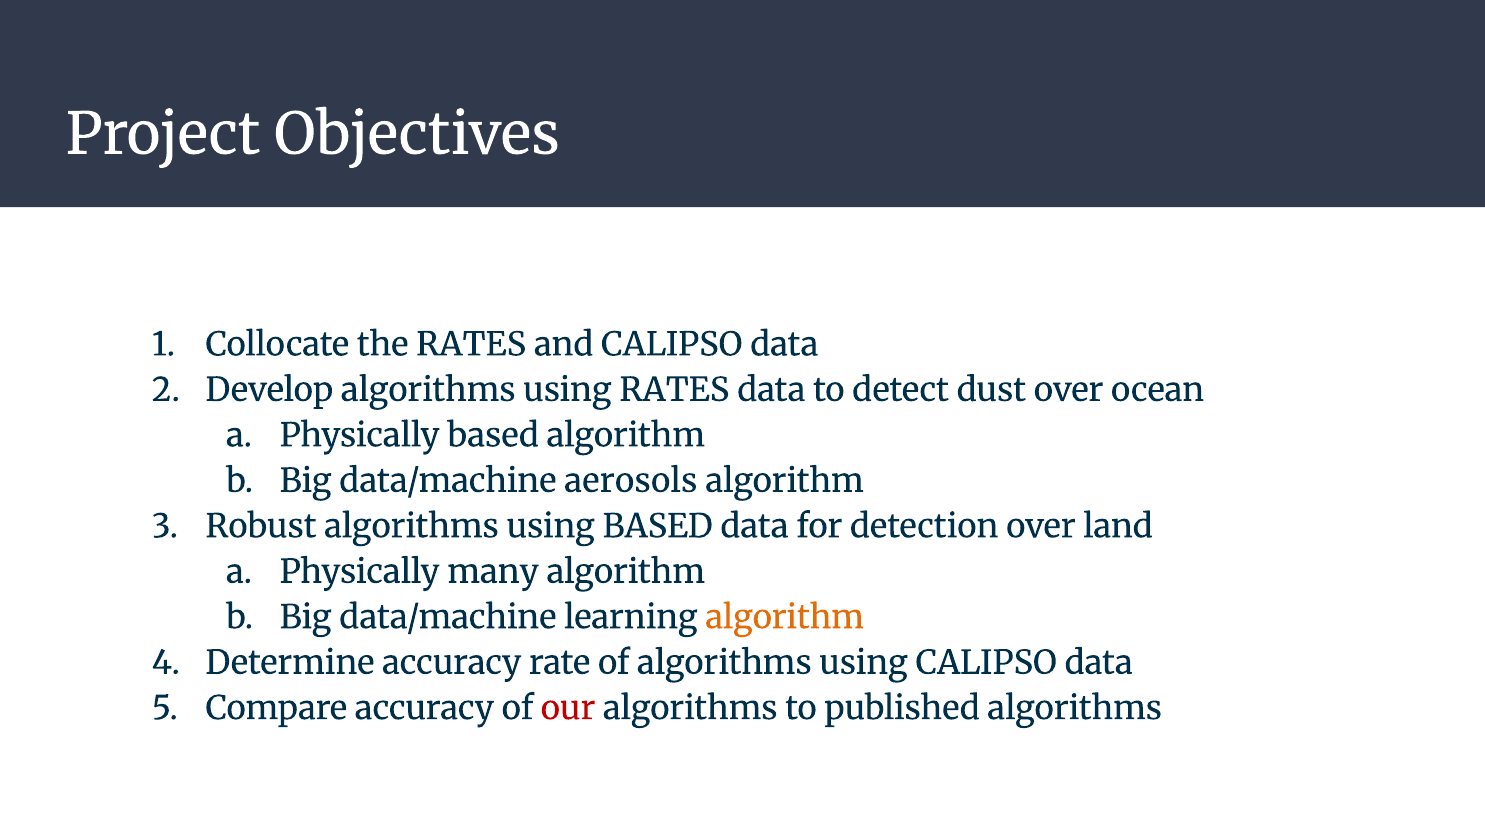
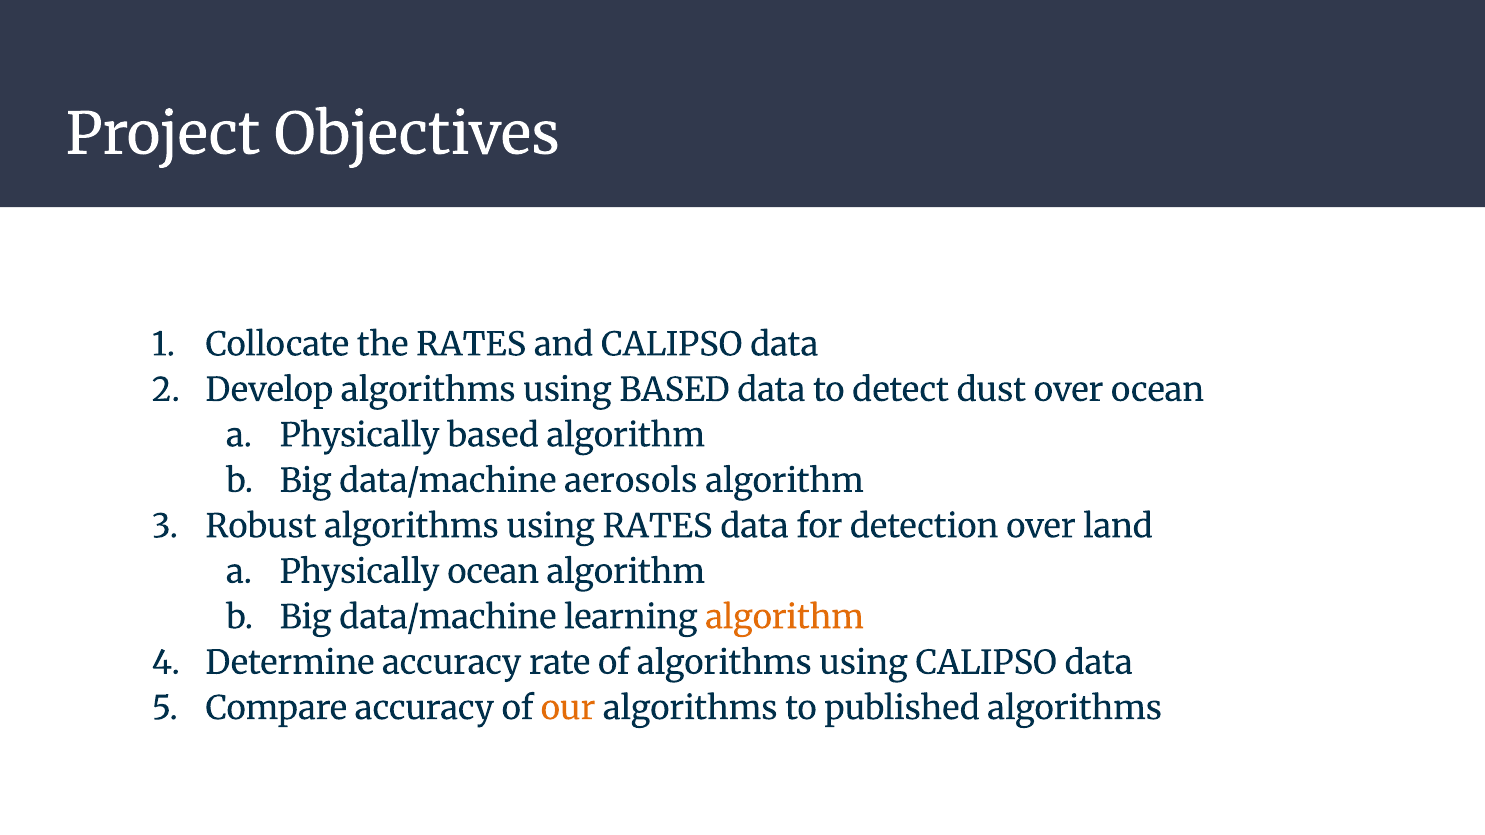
using RATES: RATES -> BASED
using BASED: BASED -> RATES
Physically many: many -> ocean
our colour: red -> orange
